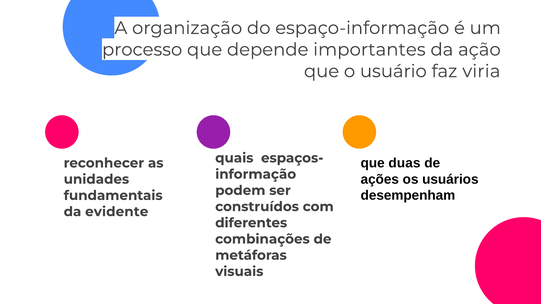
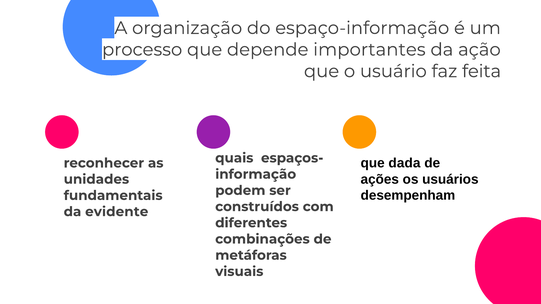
viria: viria -> feita
duas: duas -> dada
